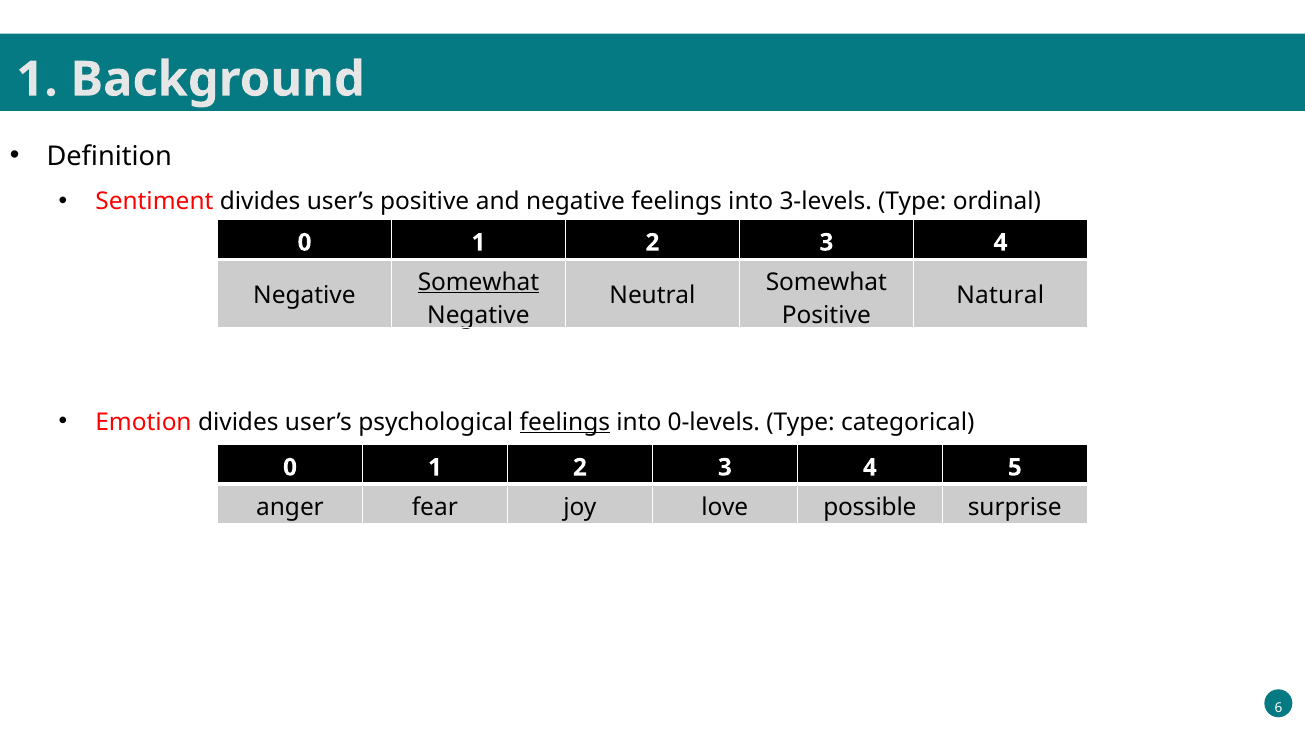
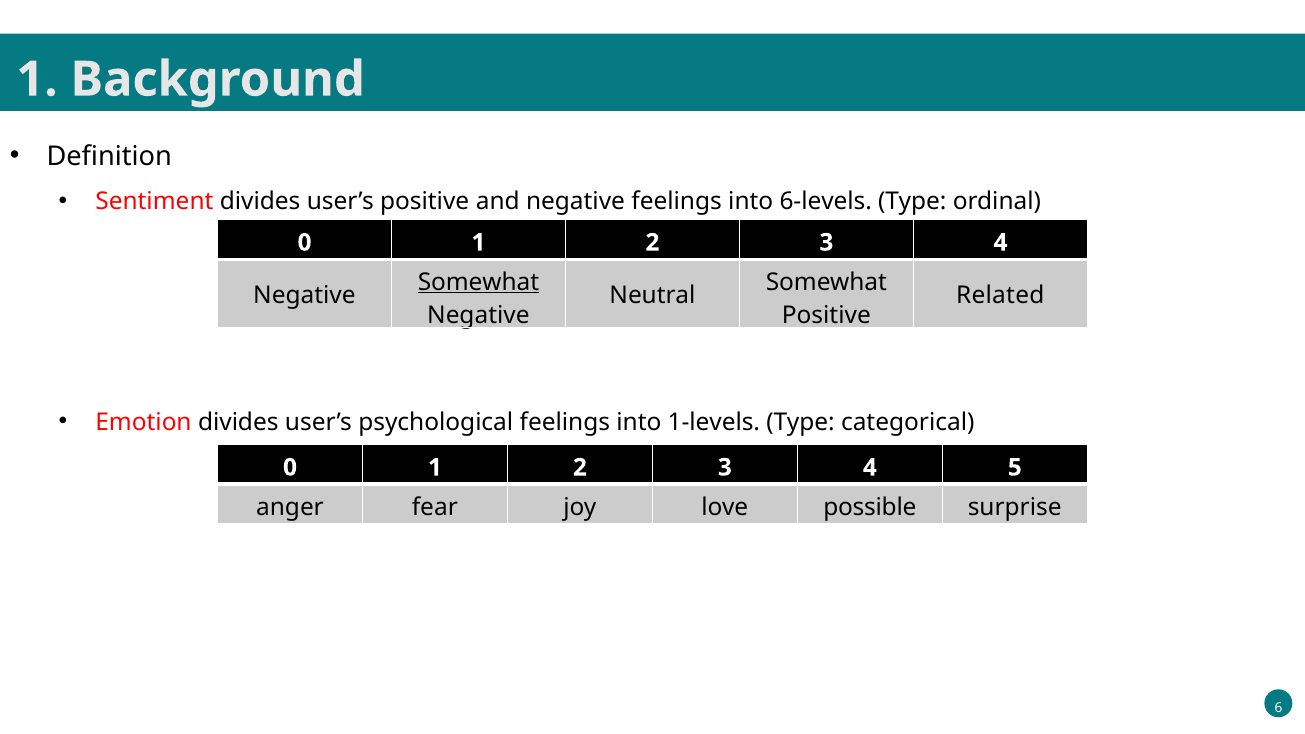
3-levels: 3-levels -> 6-levels
Natural: Natural -> Related
feelings at (565, 422) underline: present -> none
0-levels: 0-levels -> 1-levels
